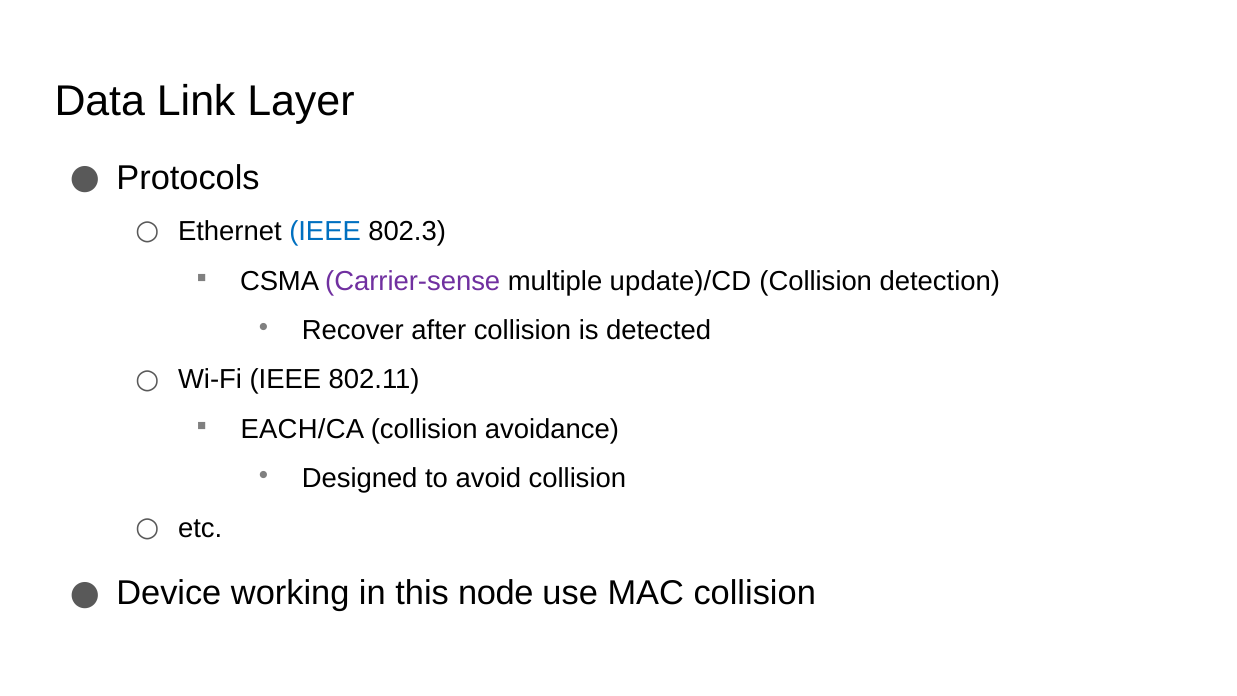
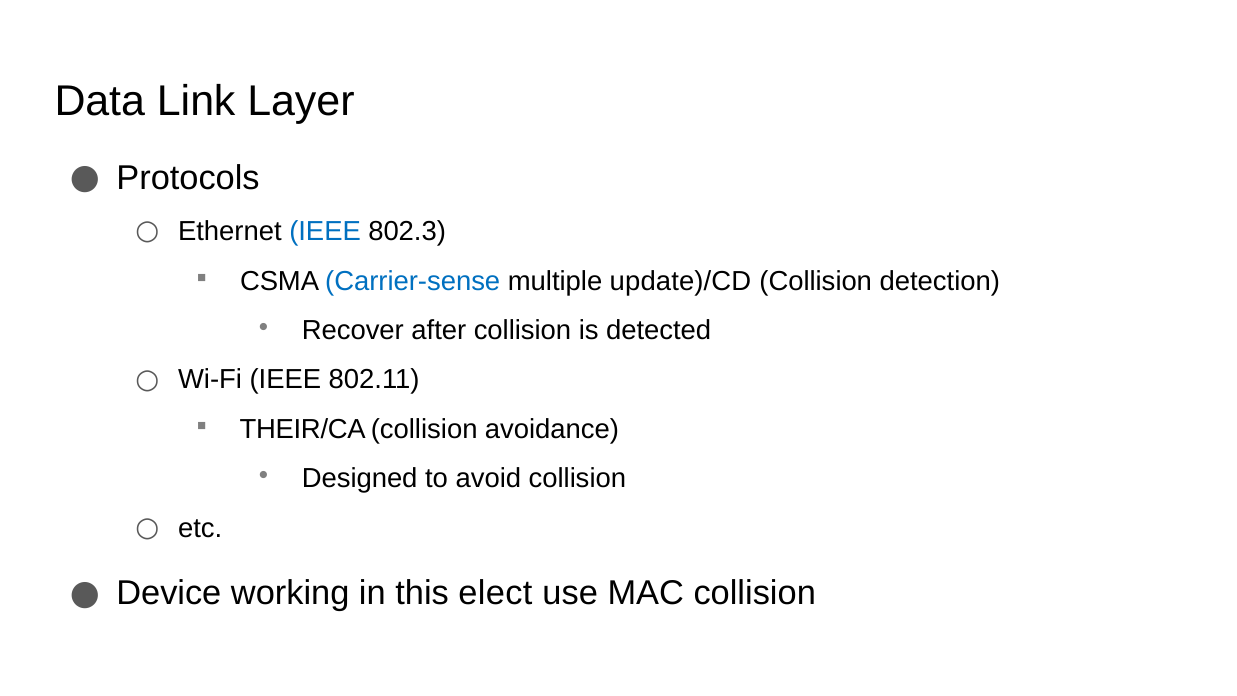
Carrier-sense colour: purple -> blue
EACH/CA: EACH/CA -> THEIR/CA
node: node -> elect
